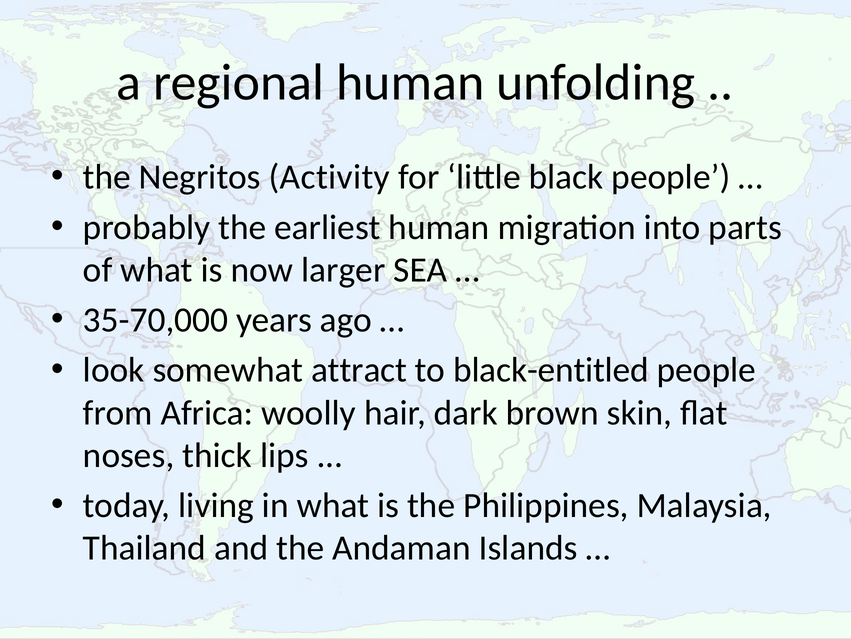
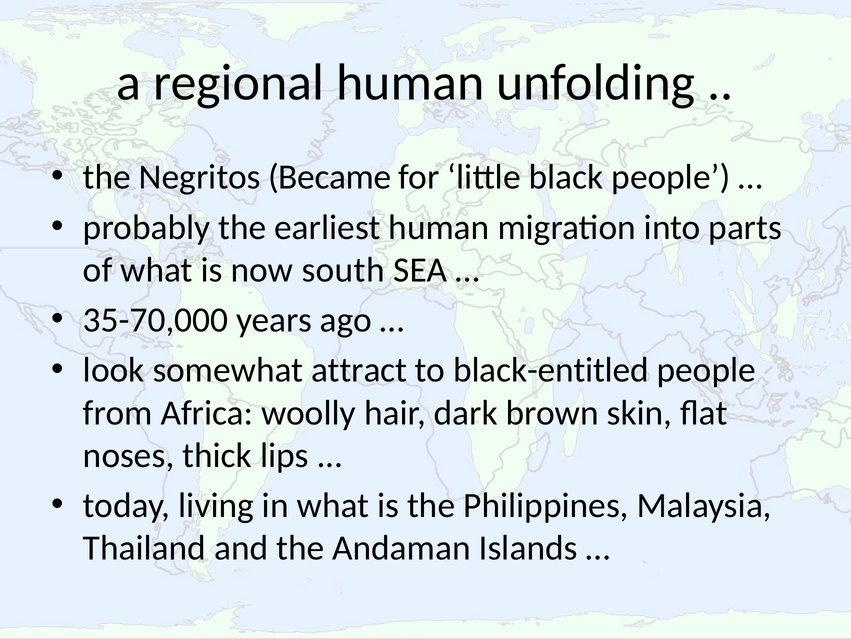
Activity: Activity -> Became
larger: larger -> south
